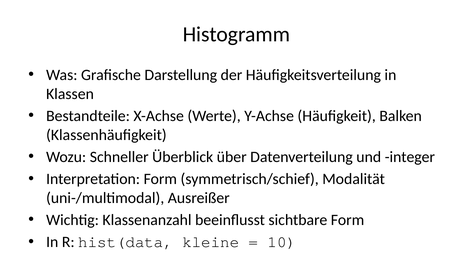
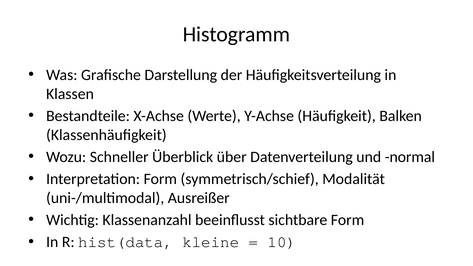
integer: integer -> normal
